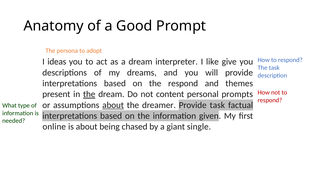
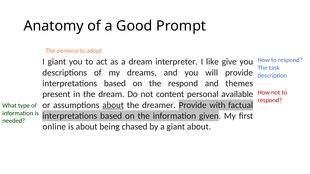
I ideas: ideas -> giant
the at (89, 94) underline: present -> none
prompts: prompts -> available
Provide task: task -> with
giant single: single -> about
